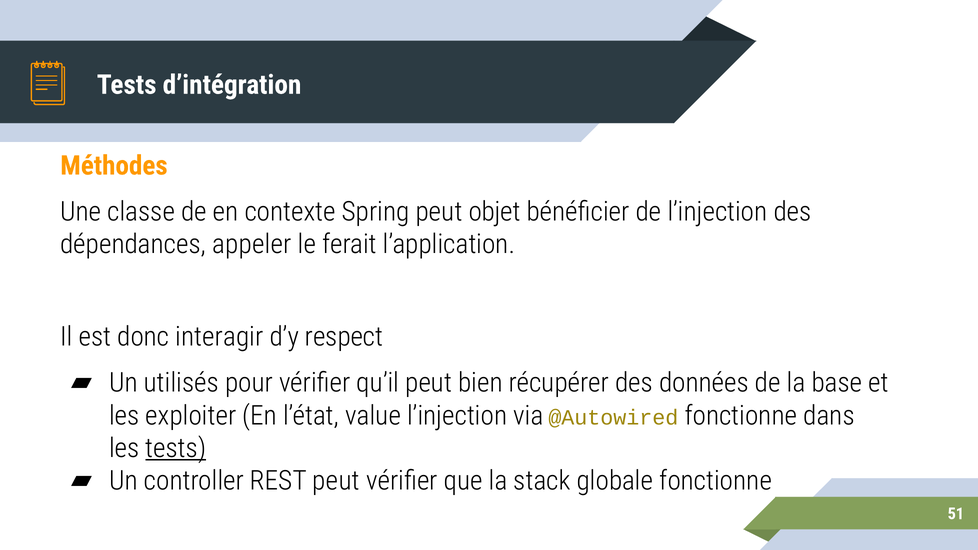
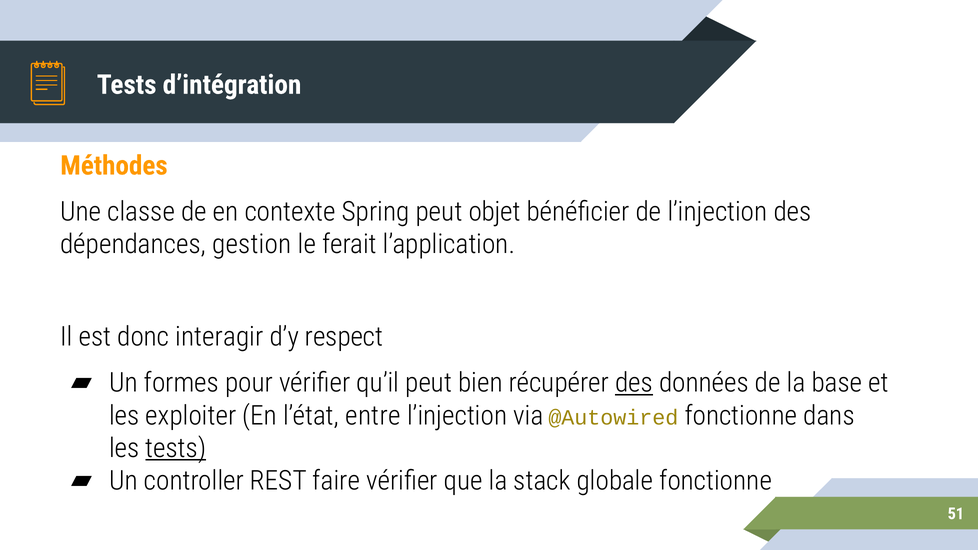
appeler: appeler -> gestion
utilisés: utilisés -> formes
des at (634, 383) underline: none -> present
value: value -> entre
REST peut: peut -> faire
